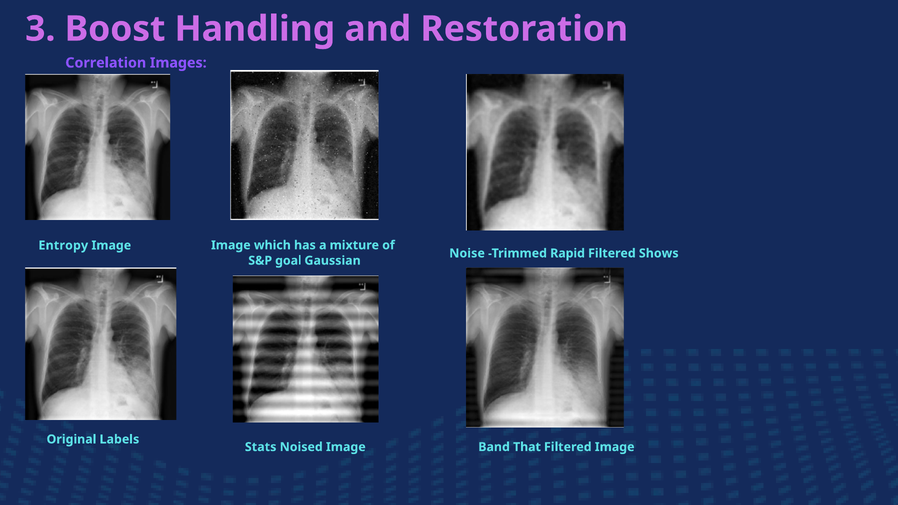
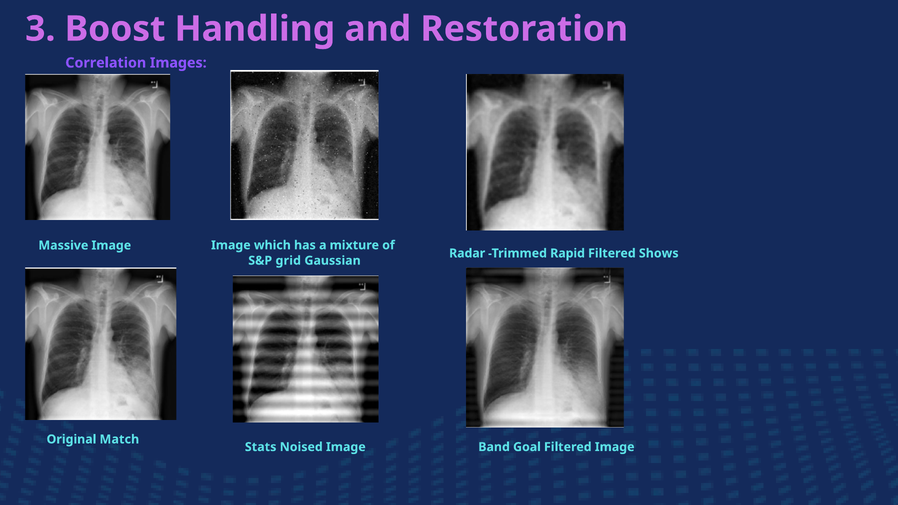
Entropy: Entropy -> Massive
Noise: Noise -> Radar
goal: goal -> grid
Labels: Labels -> Match
That: That -> Goal
